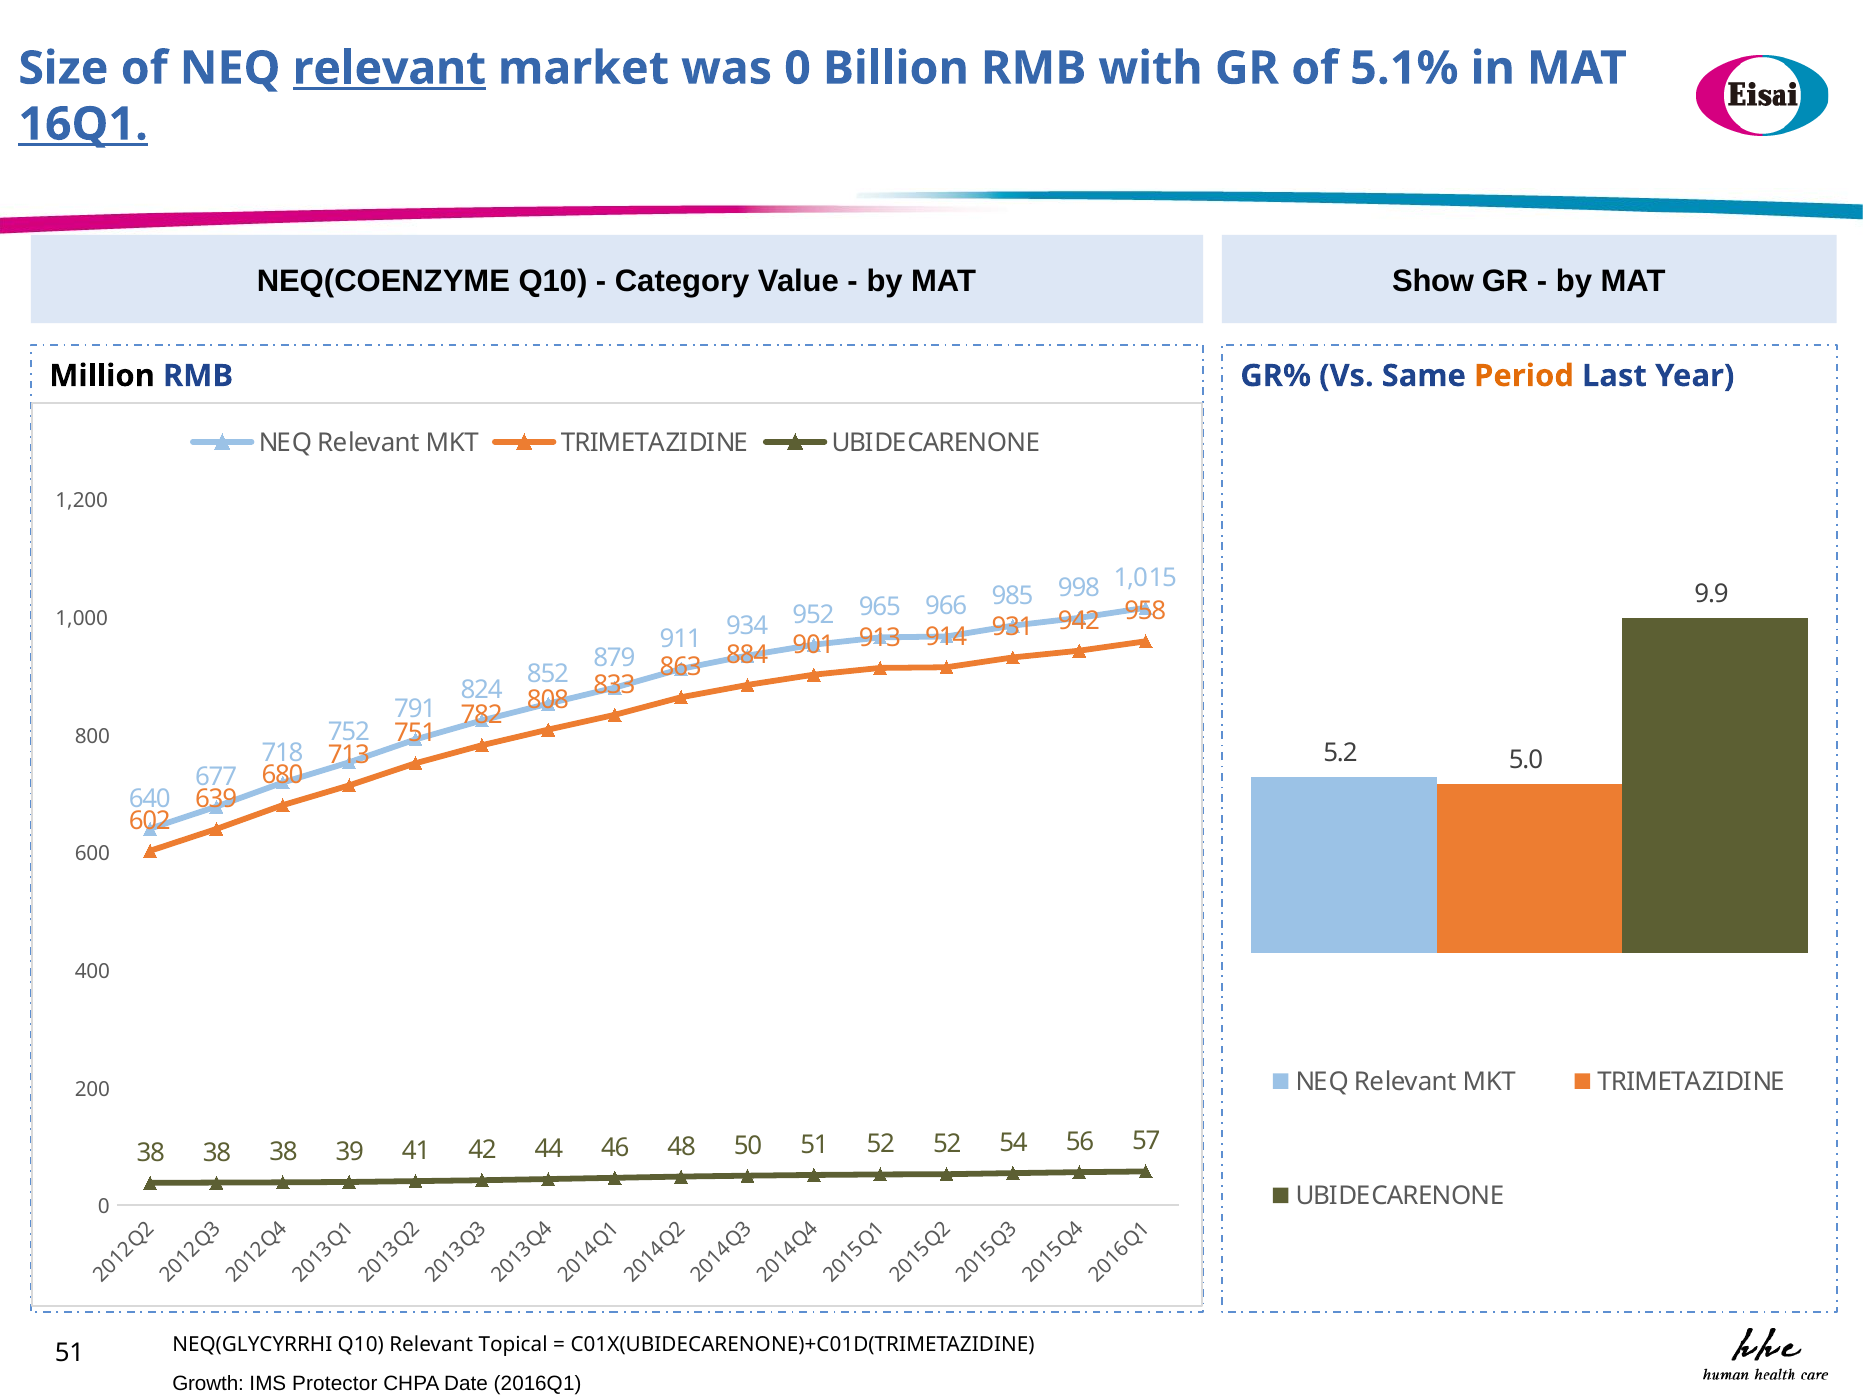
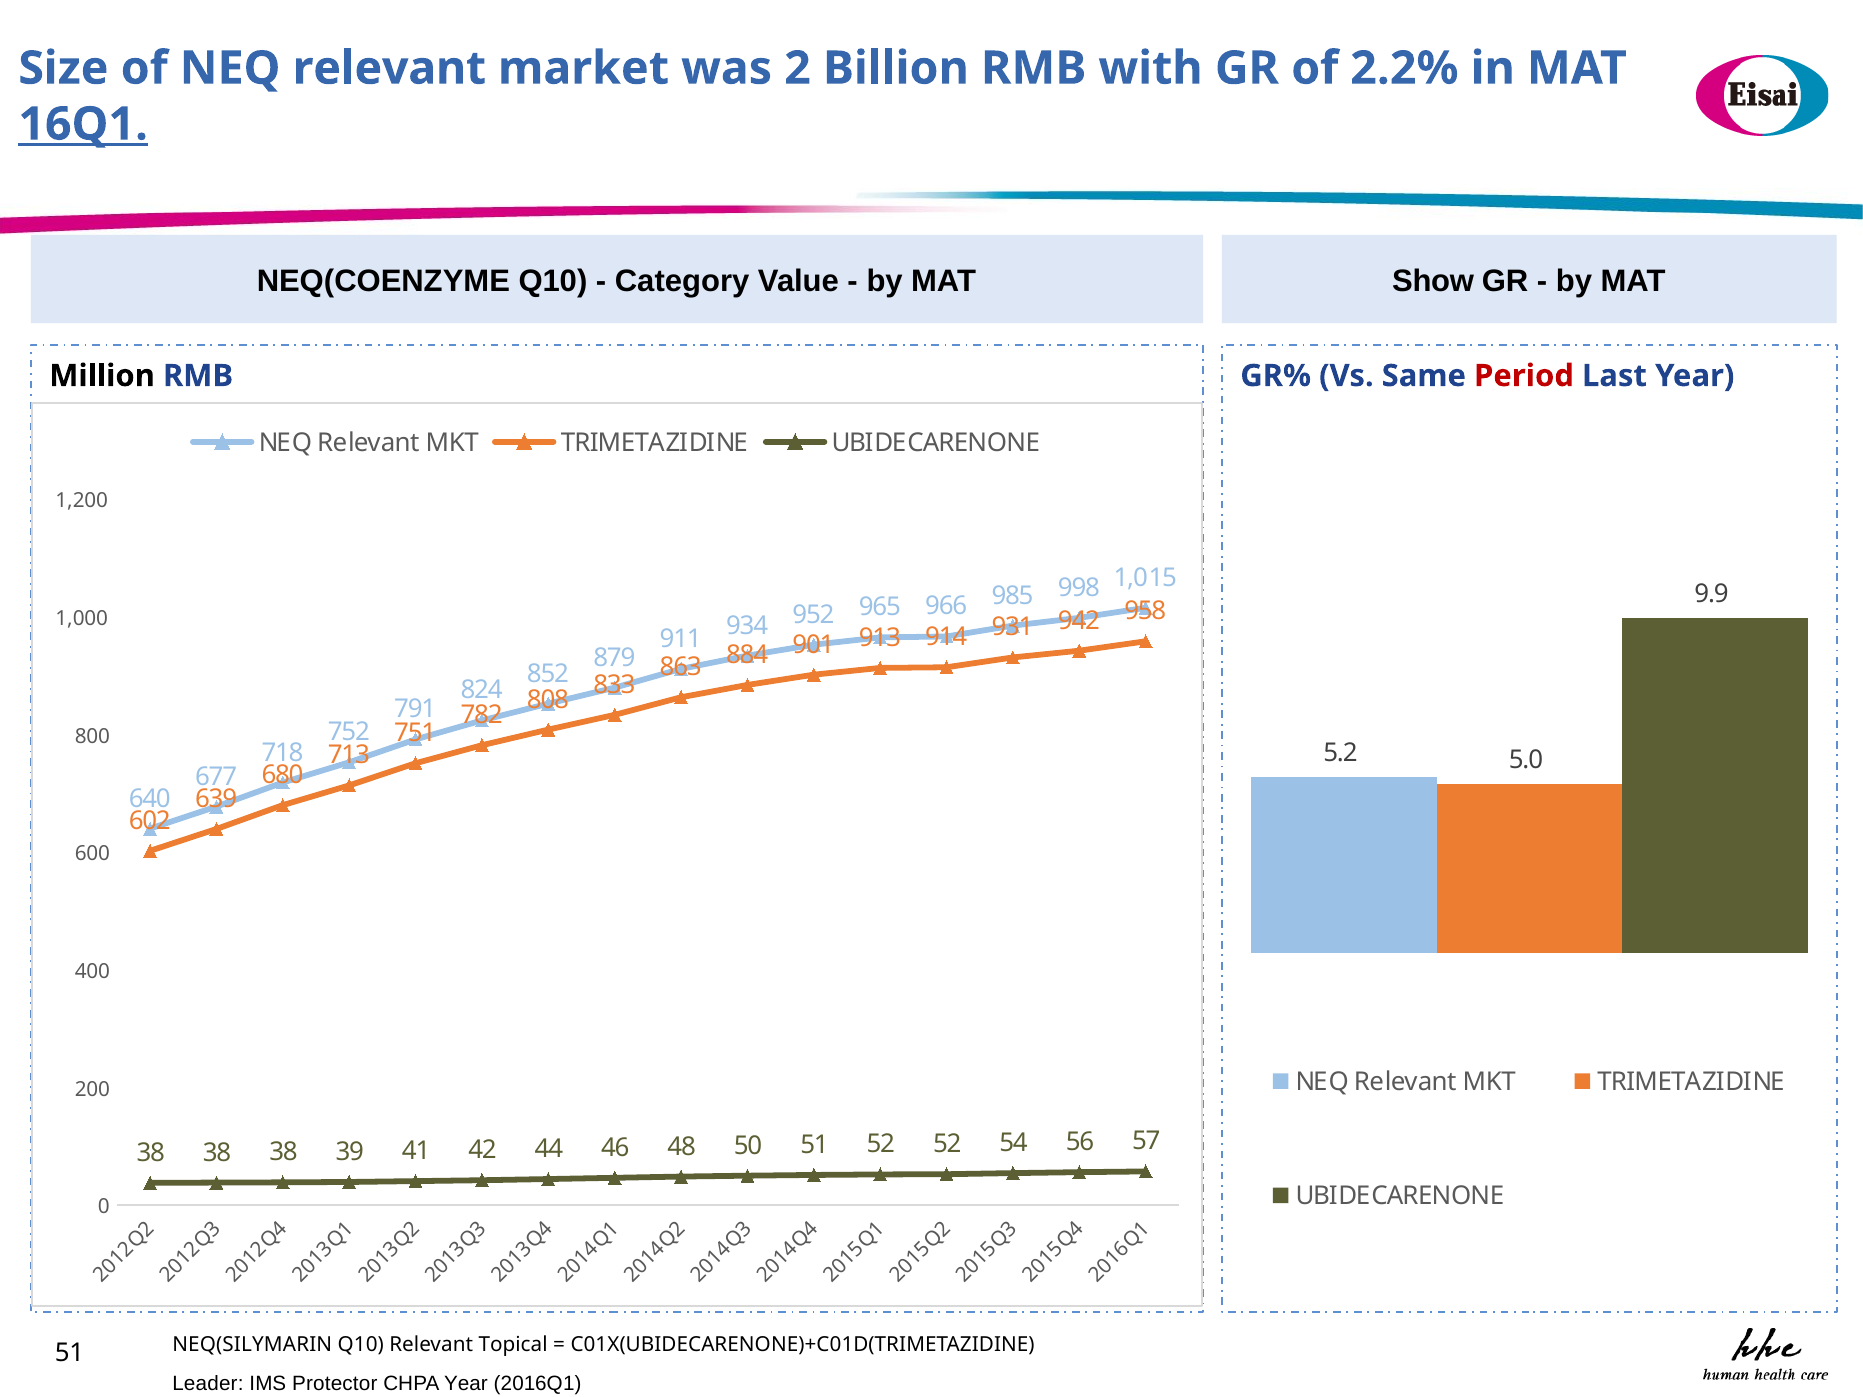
relevant at (389, 68) underline: present -> none
was 0: 0 -> 2
5.1%: 5.1% -> 2.2%
Period colour: orange -> red
NEQ(GLYCYRRHI: NEQ(GLYCYRRHI -> NEQ(SILYMARIN
Growth: Growth -> Leader
CHPA Date: Date -> Year
